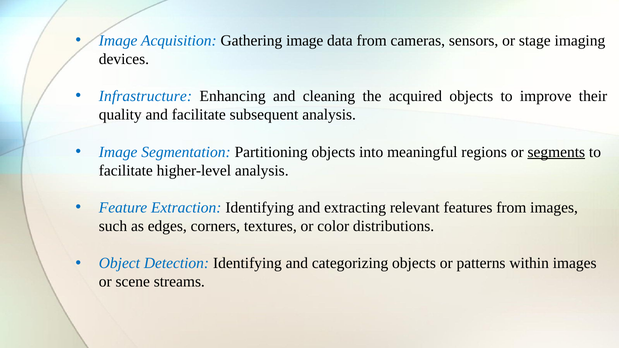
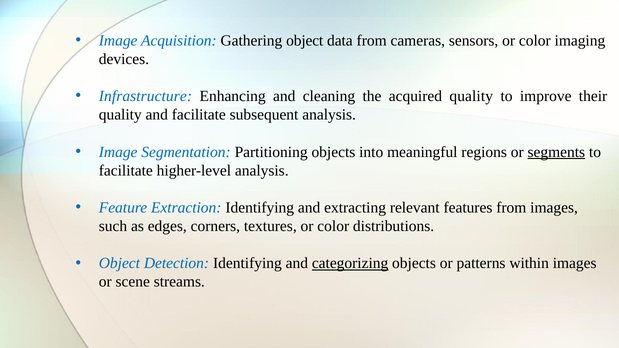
Gathering image: image -> object
sensors or stage: stage -> color
acquired objects: objects -> quality
categorizing underline: none -> present
